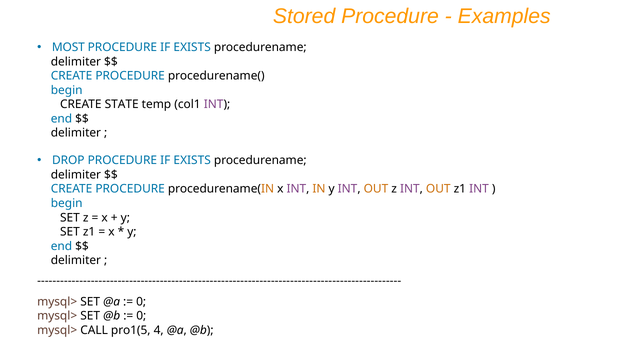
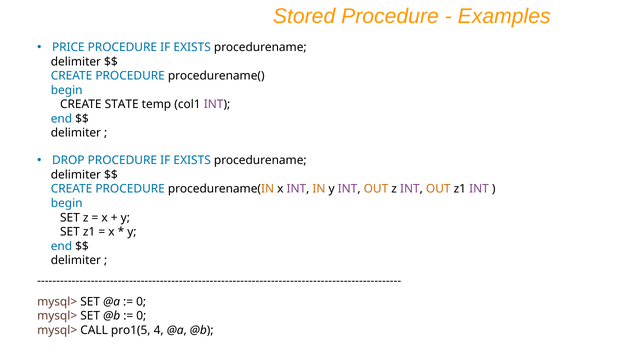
MOST: MOST -> PRICE
